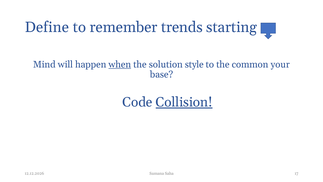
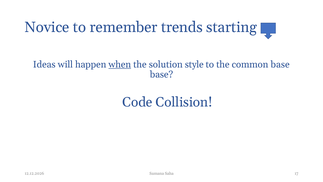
Define: Define -> Novice
Mind: Mind -> Ideas
common your: your -> base
Collision underline: present -> none
